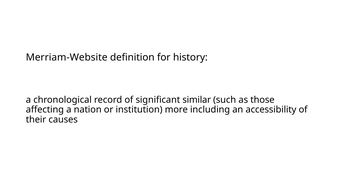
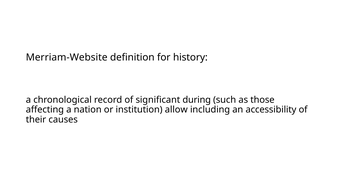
similar: similar -> during
more: more -> allow
